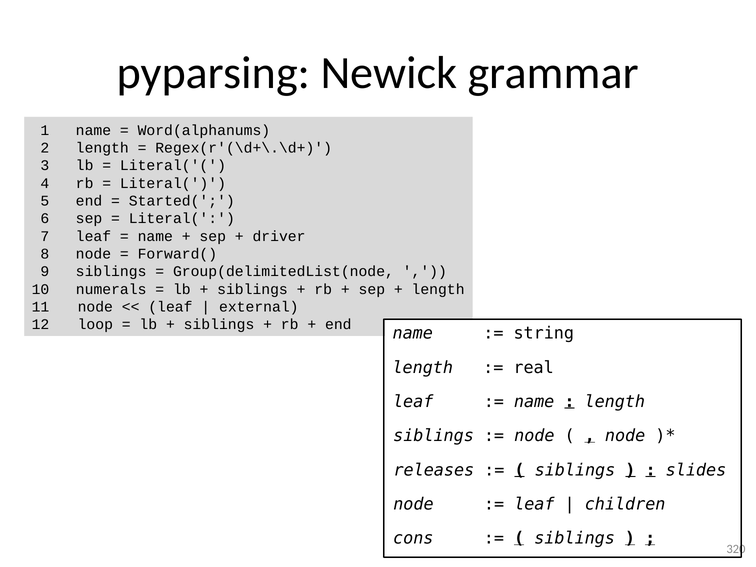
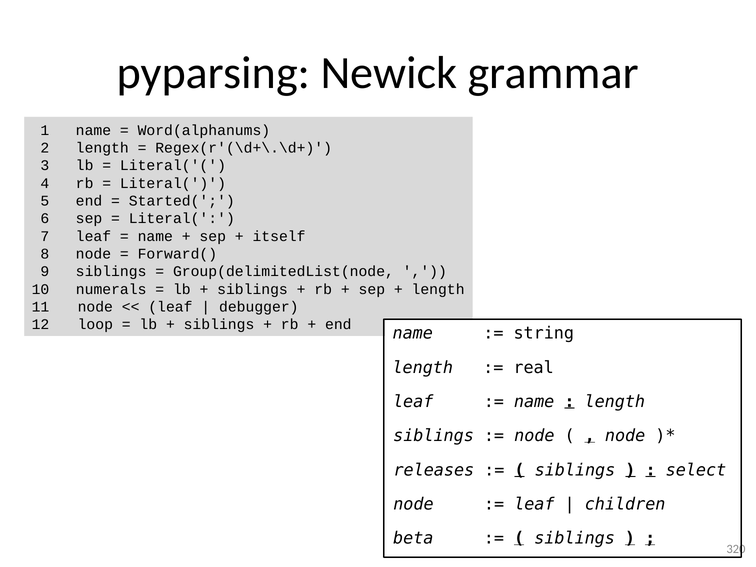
driver: driver -> itself
external: external -> debugger
slides: slides -> select
cons: cons -> beta
